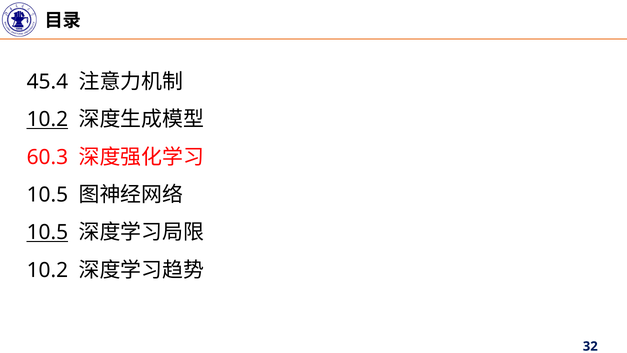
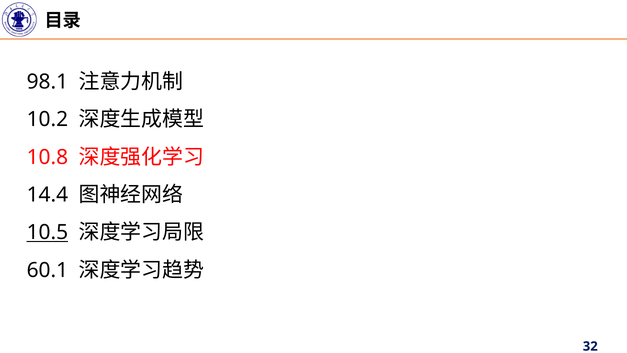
45.4: 45.4 -> 98.1
10.2 at (47, 119) underline: present -> none
60.3: 60.3 -> 10.8
10.5 at (47, 195): 10.5 -> 14.4
10.2 at (47, 270): 10.2 -> 60.1
